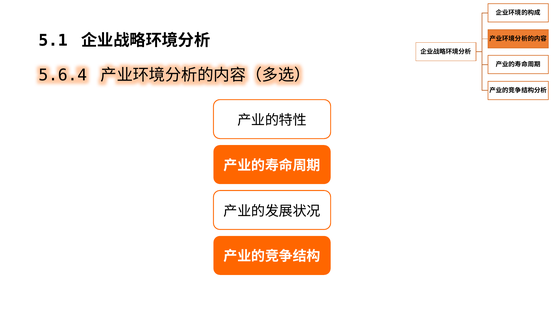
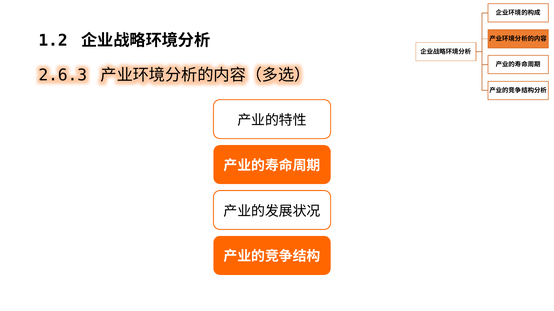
5.1: 5.1 -> 1.2
5.6.4: 5.6.4 -> 2.6.3
